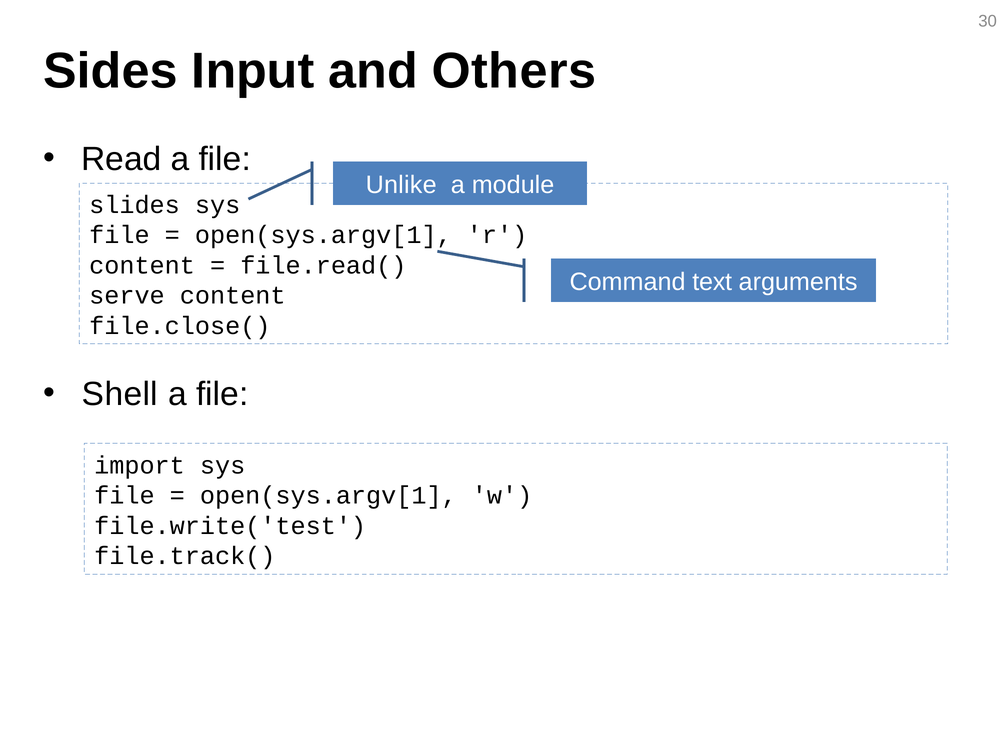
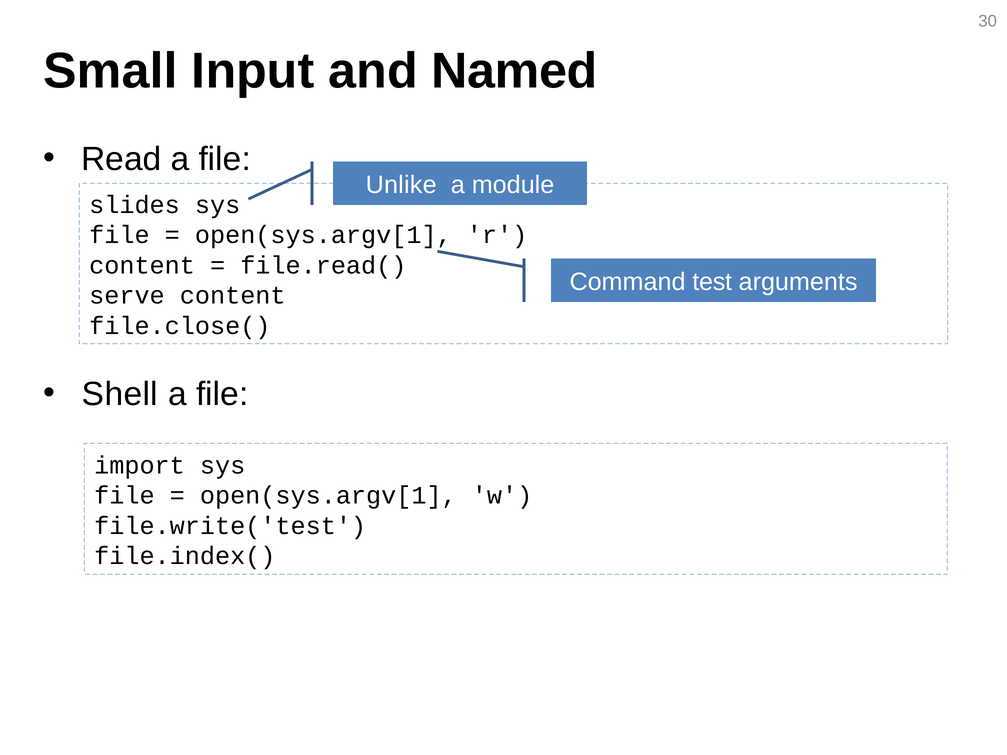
Sides: Sides -> Small
Others: Others -> Named
text: text -> test
file.track(: file.track( -> file.index(
